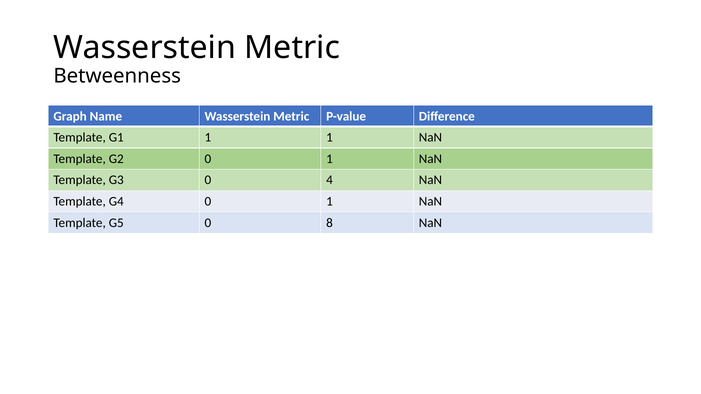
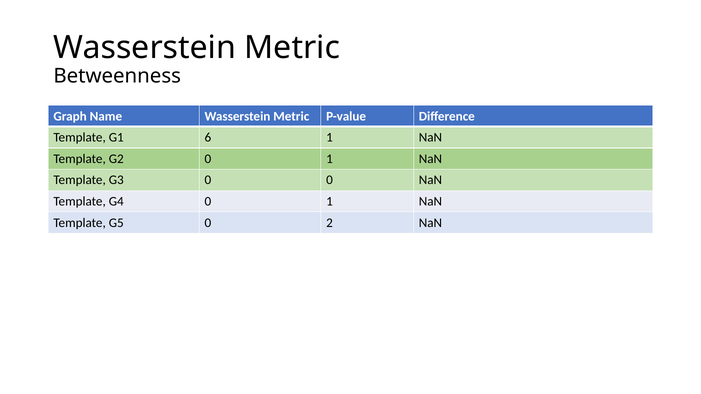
G1 1: 1 -> 6
0 4: 4 -> 0
8: 8 -> 2
